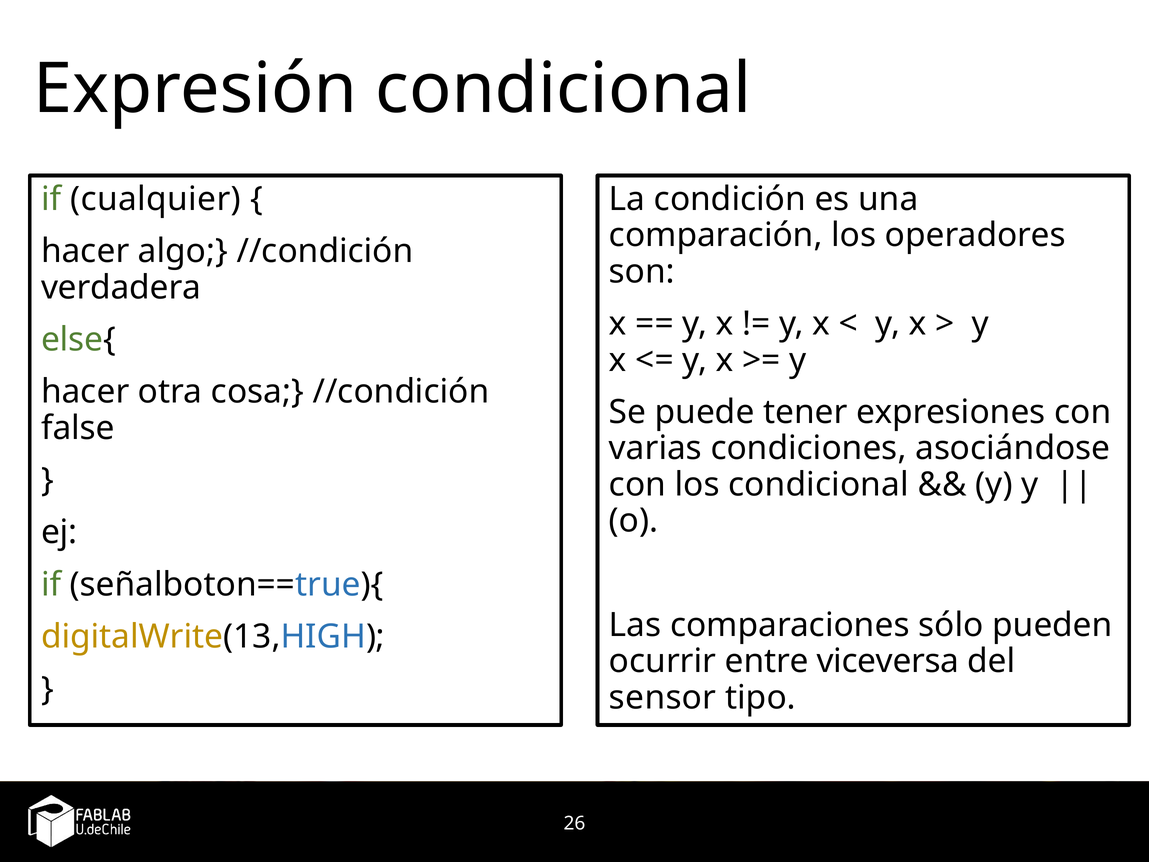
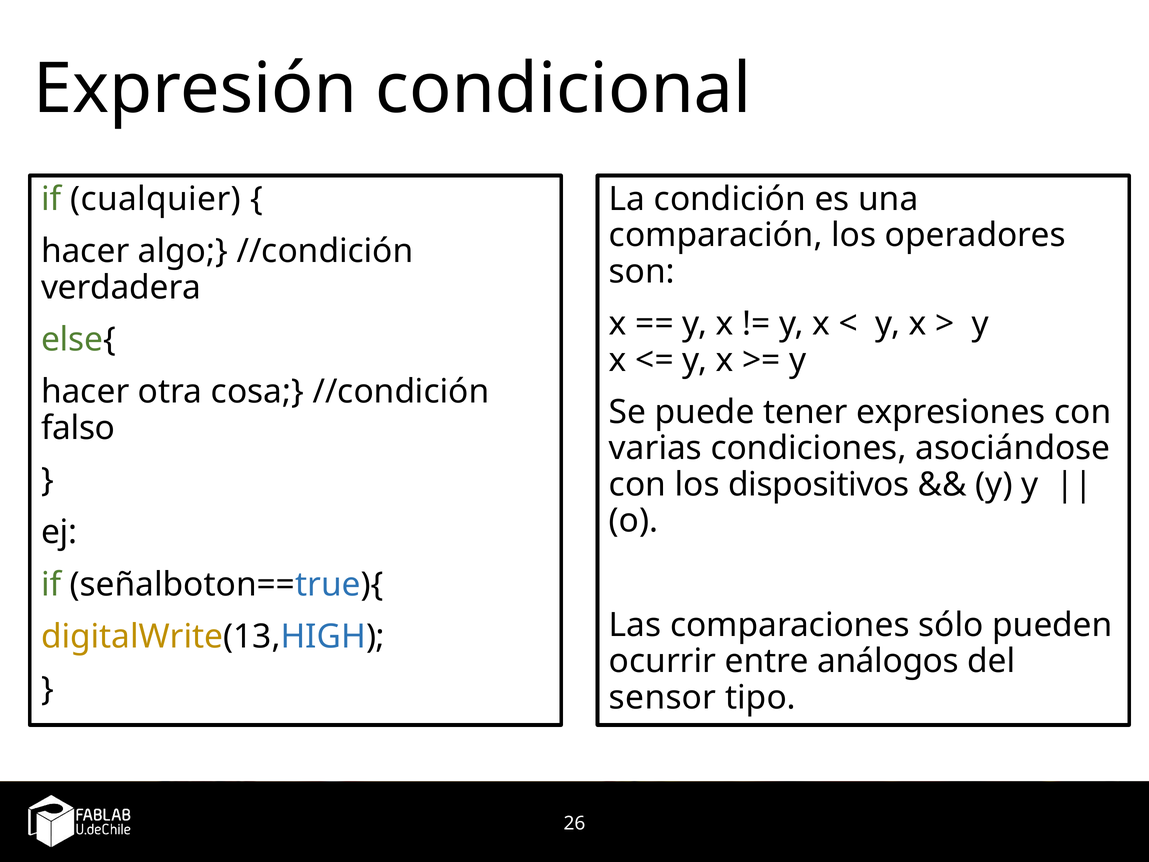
false: false -> falso
los condicional: condicional -> dispositivos
viceversa: viceversa -> análogos
